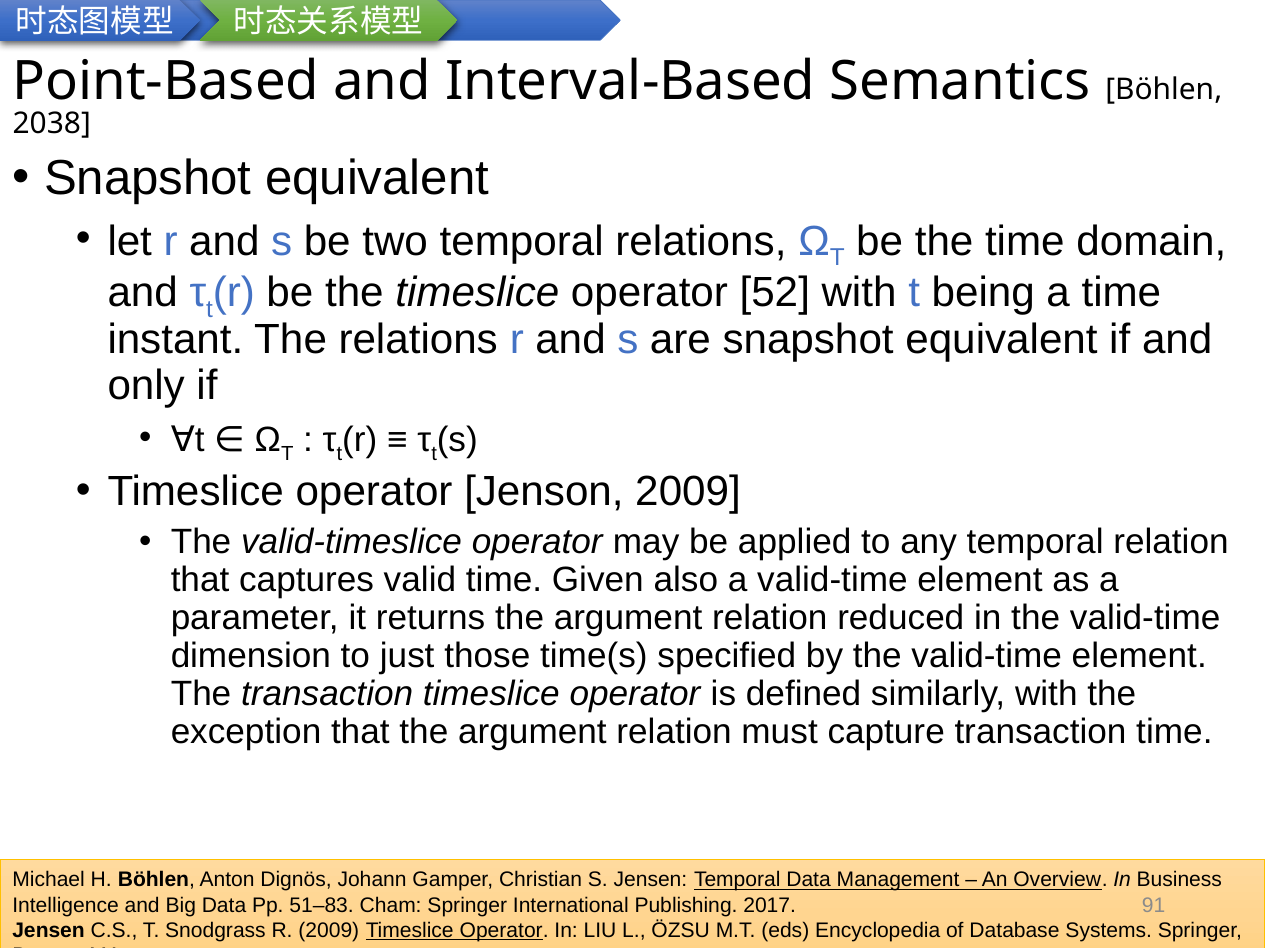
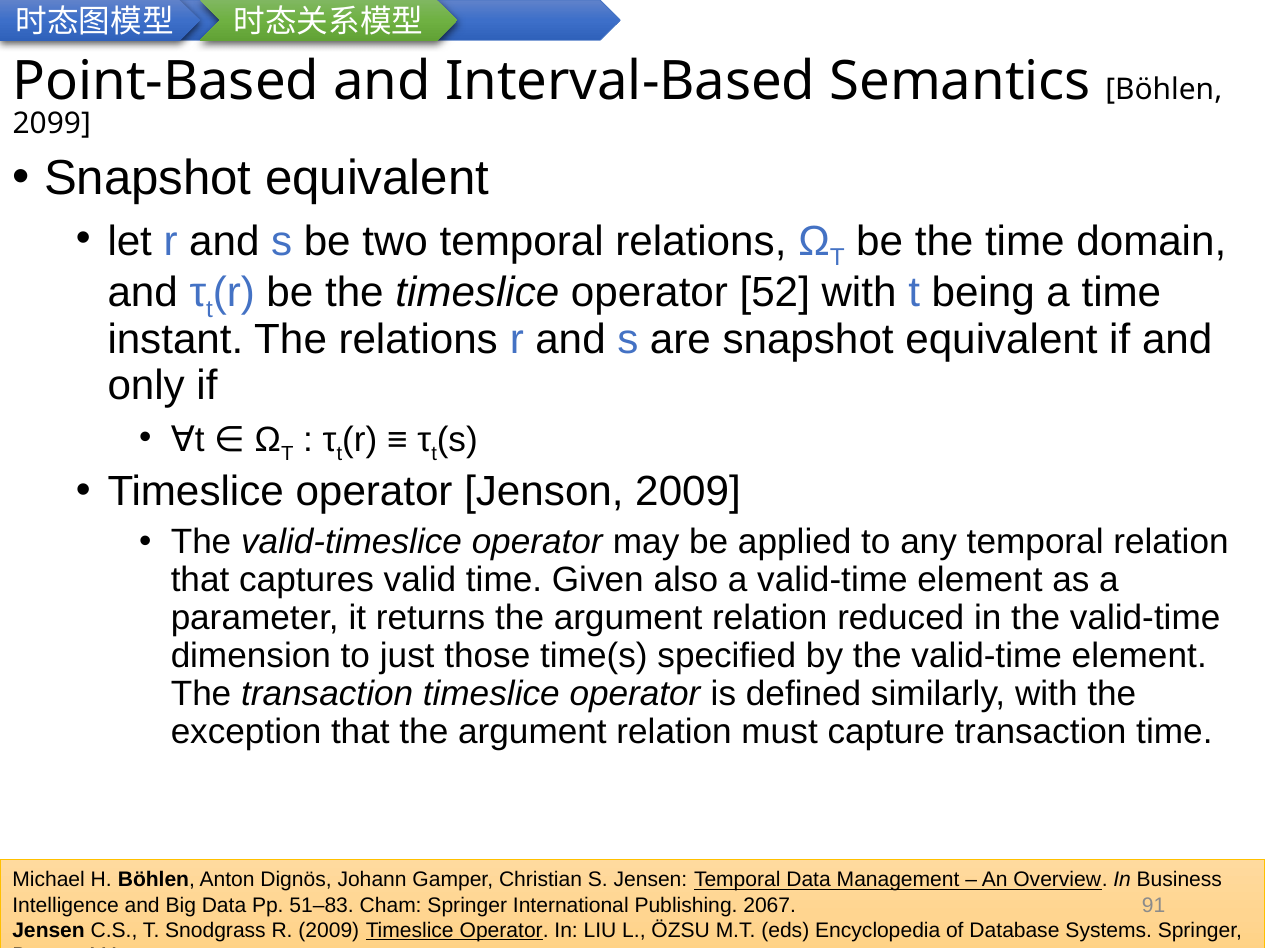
2038: 2038 -> 2099
2017: 2017 -> 2067
